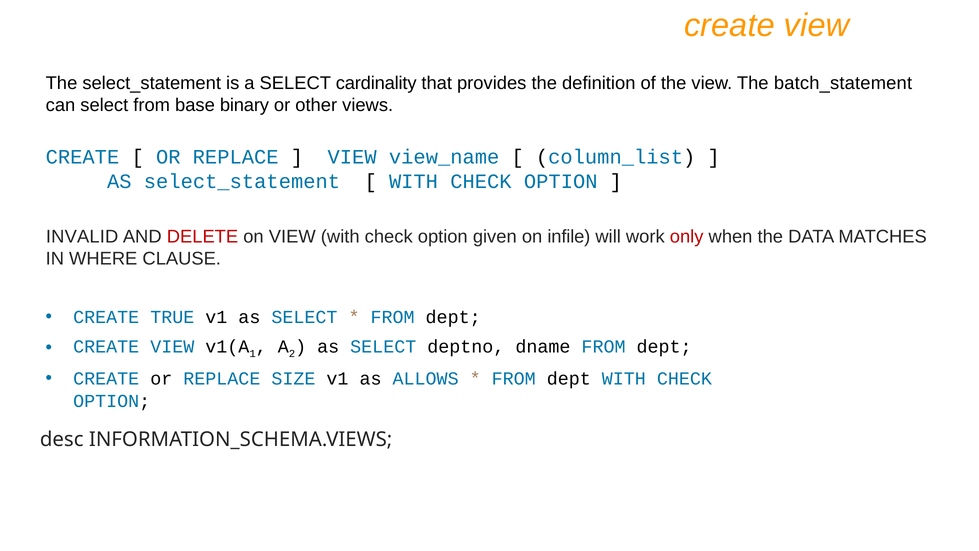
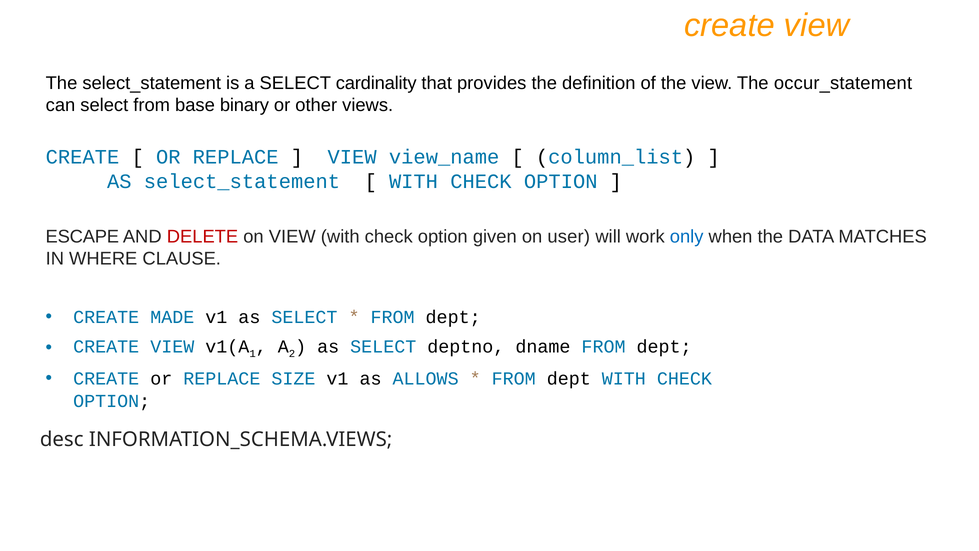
batch_statement: batch_statement -> occur_statement
INVALID: INVALID -> ESCAPE
infile: infile -> user
only colour: red -> blue
TRUE: TRUE -> MADE
